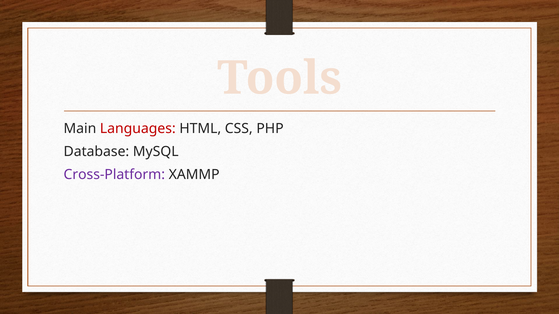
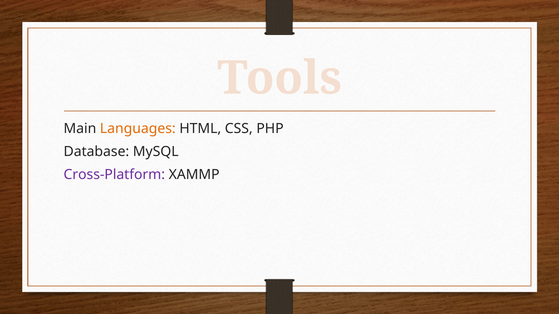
Languages colour: red -> orange
